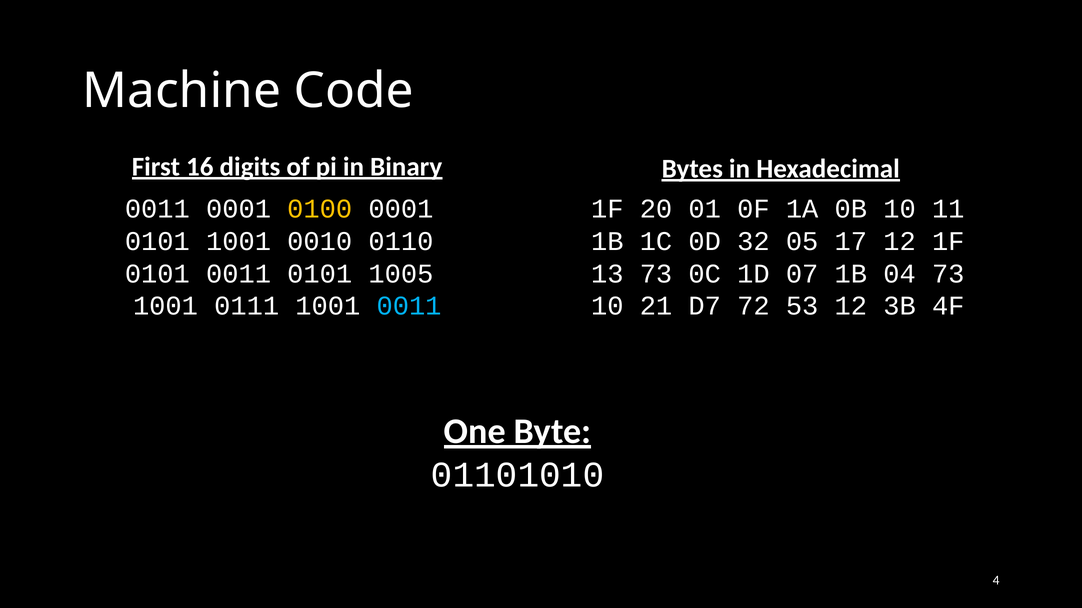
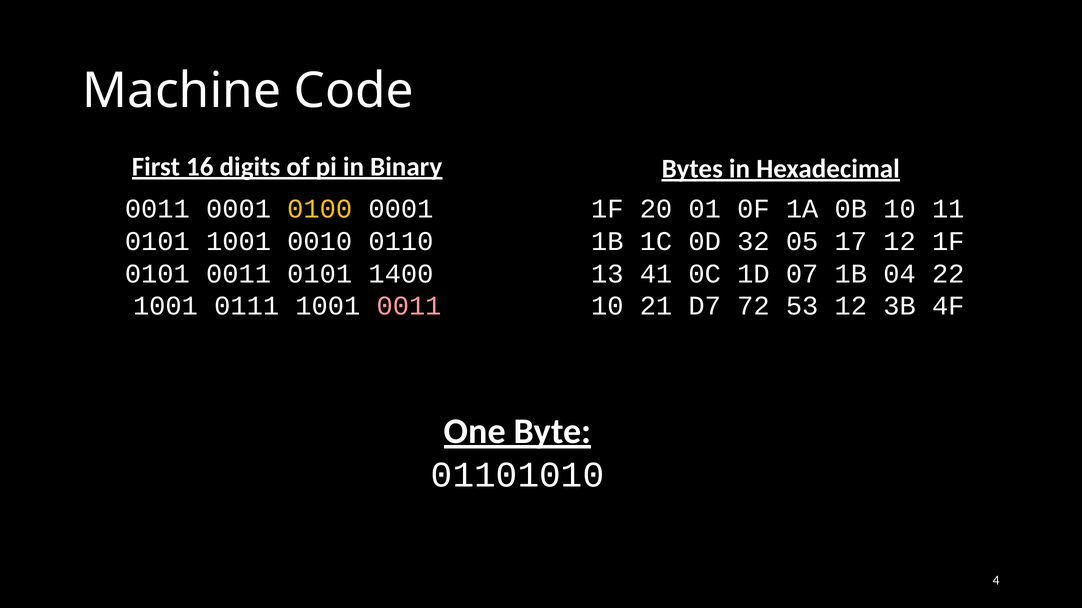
1005: 1005 -> 1400
13 73: 73 -> 41
04 73: 73 -> 22
0011 at (409, 306) colour: light blue -> pink
